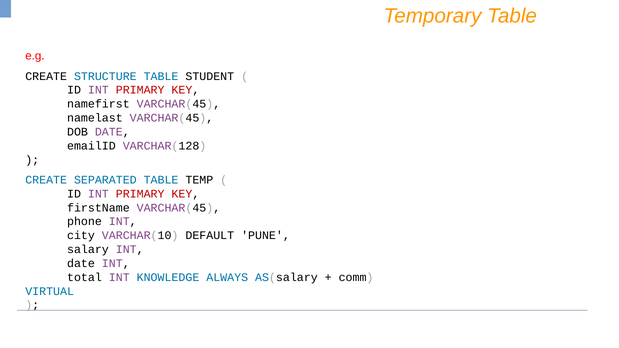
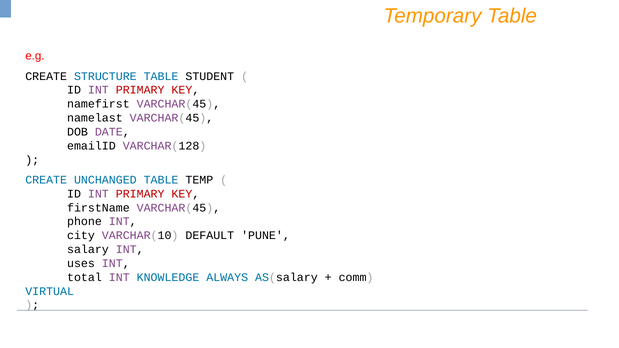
SEPARATED: SEPARATED -> UNCHANGED
date at (81, 264): date -> uses
